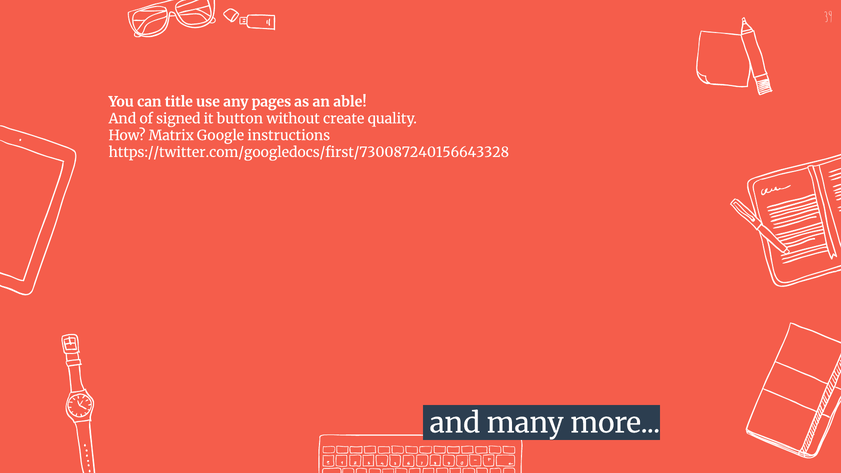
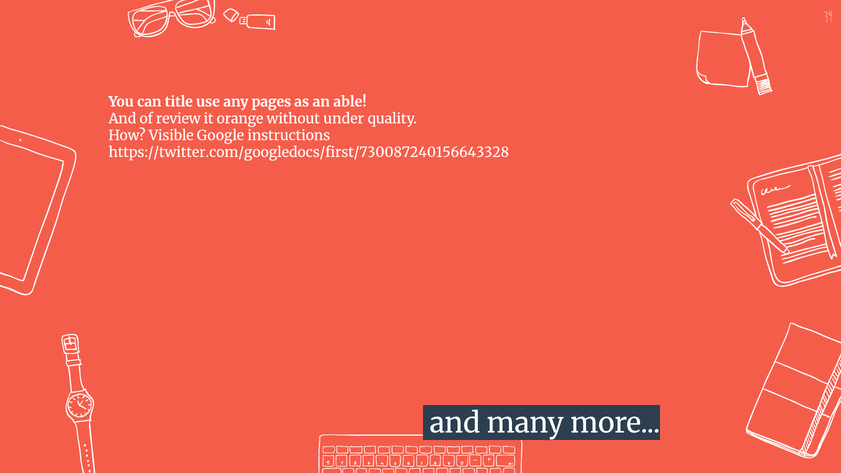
signed: signed -> review
button: button -> orange
create: create -> under
Matrix: Matrix -> Visible
